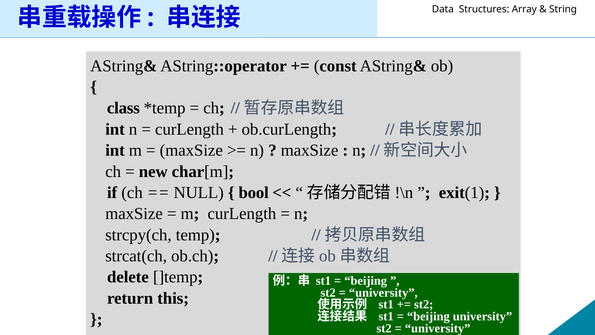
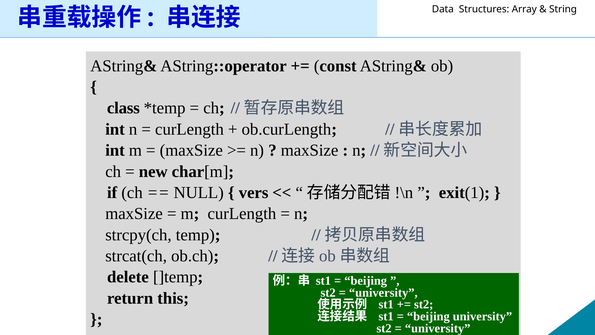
bool: bool -> vers
